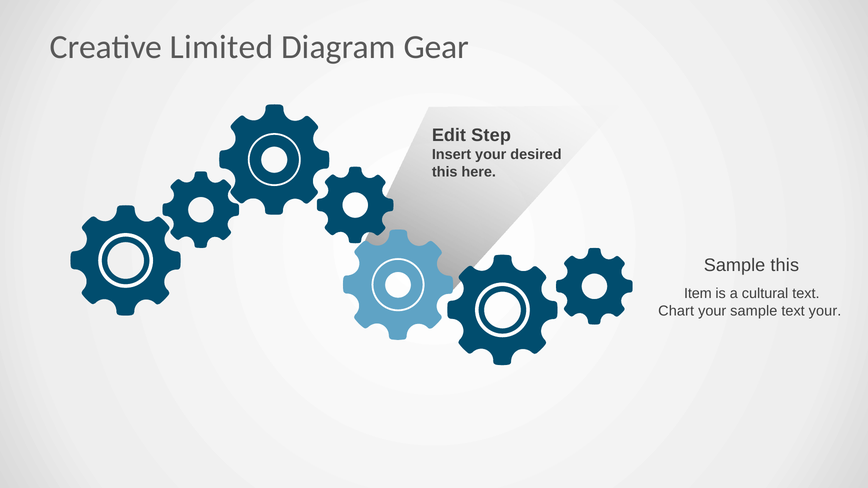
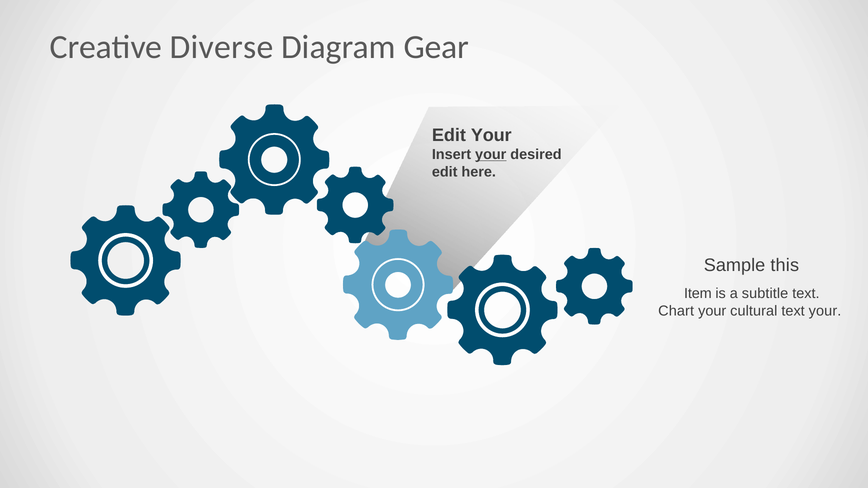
Limited: Limited -> Diverse
Edit Step: Step -> Your
your at (491, 155) underline: none -> present
this at (445, 172): this -> edit
cultural: cultural -> subtitle
sample at (754, 311): sample -> cultural
